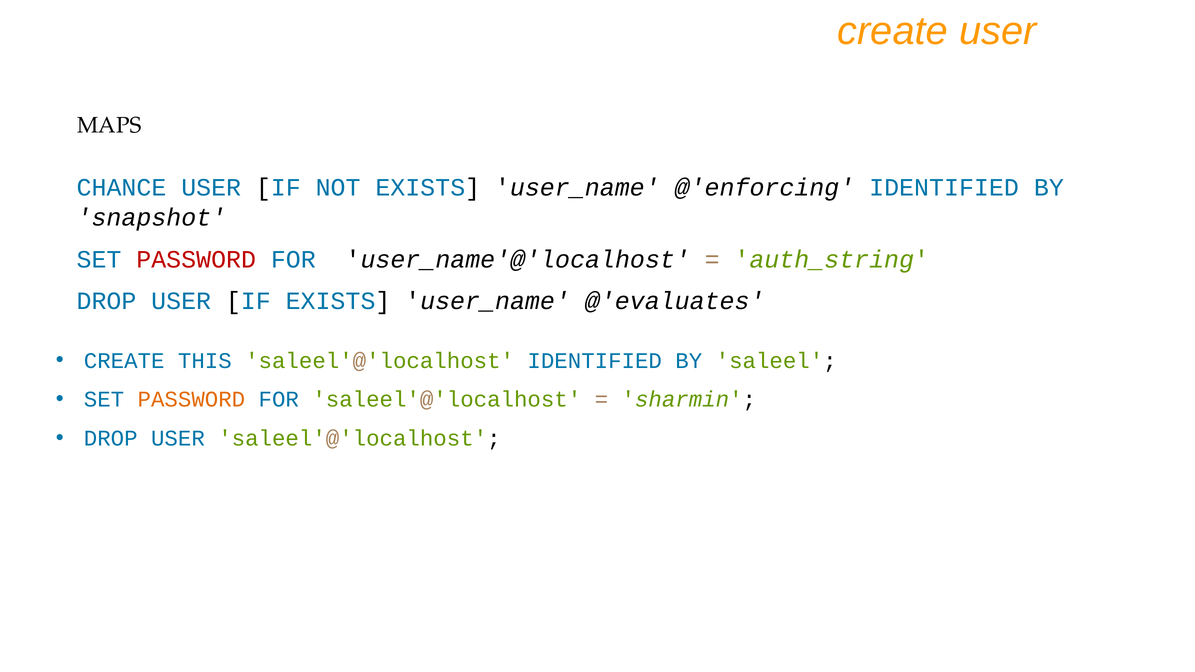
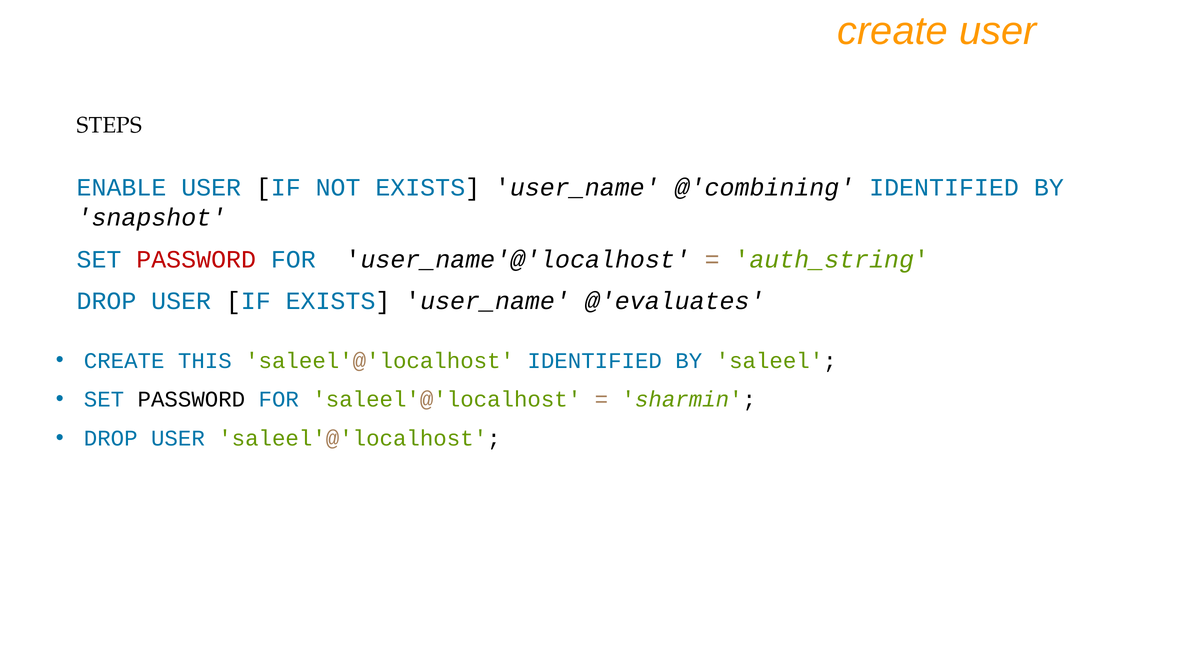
MAPS: MAPS -> STEPS
CHANCE: CHANCE -> ENABLE
@'enforcing: @'enforcing -> @'combining
PASSWORD at (191, 400) colour: orange -> black
